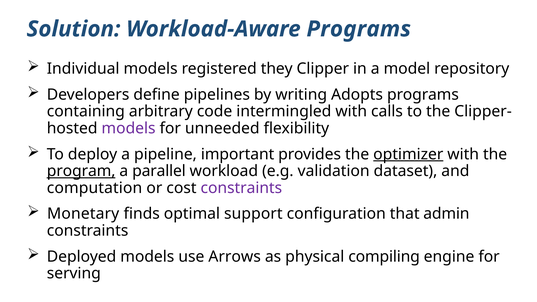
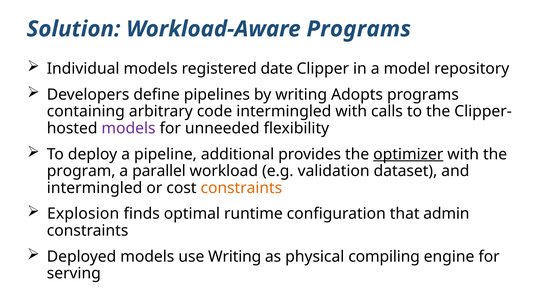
they: they -> date
important: important -> additional
program underline: present -> none
computation at (95, 188): computation -> intermingled
constraints at (241, 188) colour: purple -> orange
Monetary: Monetary -> Explosion
support: support -> runtime
use Arrows: Arrows -> Writing
